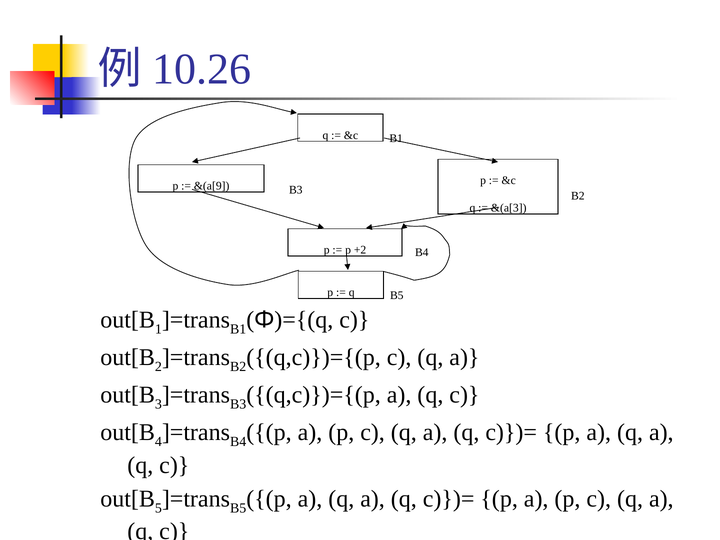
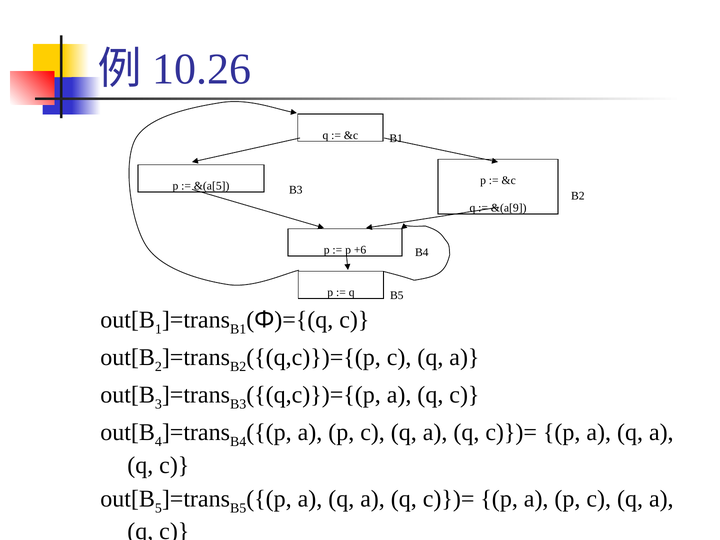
&(a[9: &(a[9 -> &(a[5
&(a[3: &(a[3 -> &(a[9
+2: +2 -> +6
